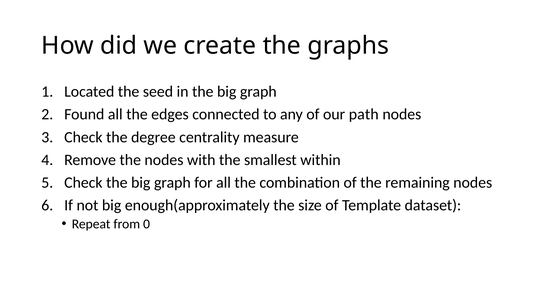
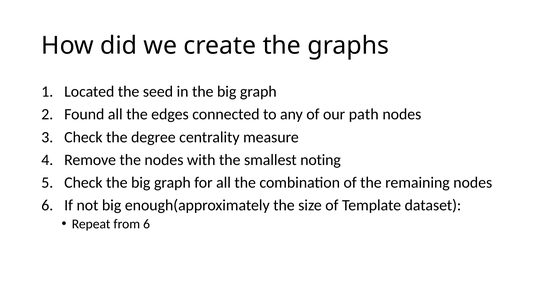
within: within -> noting
from 0: 0 -> 6
